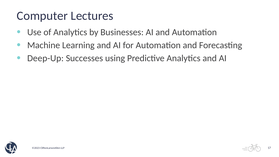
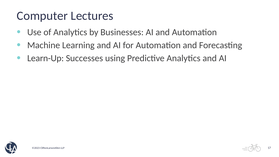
Deep-Up: Deep-Up -> Learn-Up
